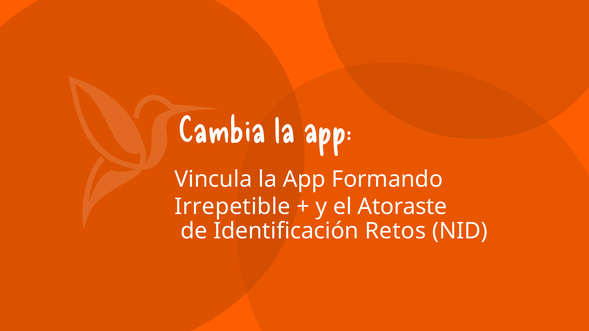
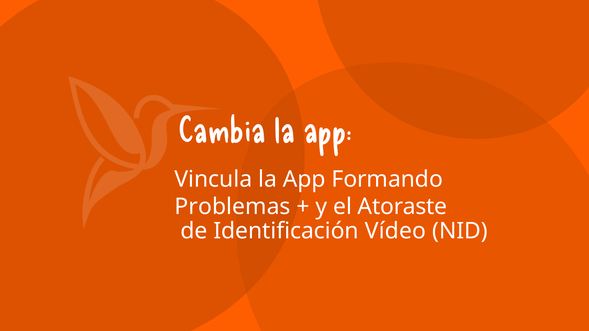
Irrepetible: Irrepetible -> Problemas
Retos: Retos -> Vídeo
